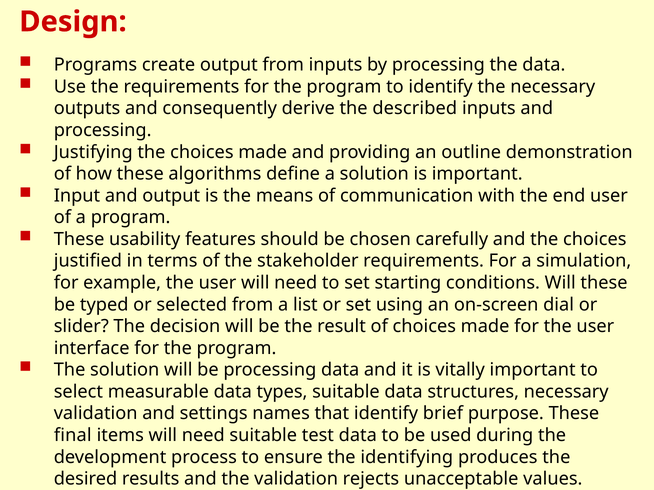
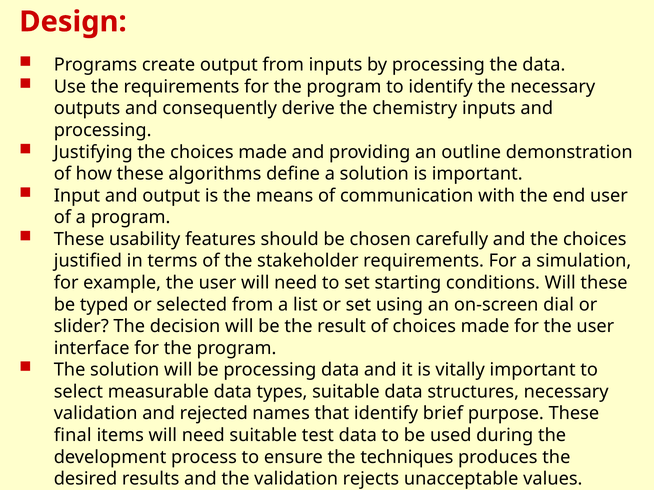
described: described -> chemistry
settings: settings -> rejected
identifying: identifying -> techniques
